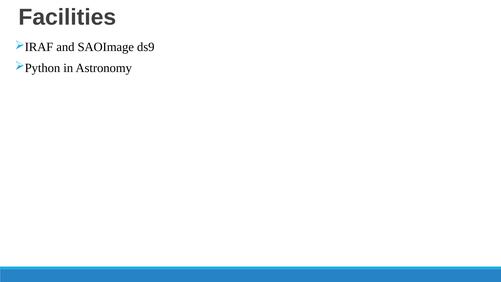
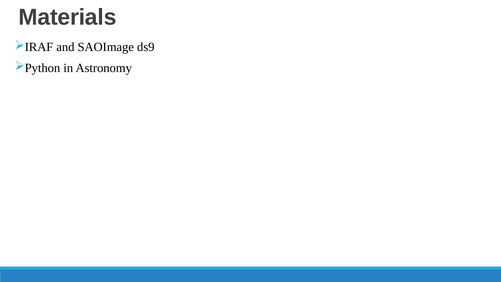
Facilities: Facilities -> Materials
